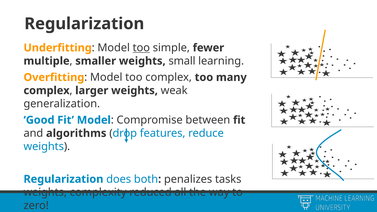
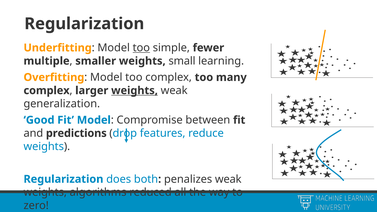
weights at (135, 91) underline: none -> present
algorithms: algorithms -> predictions
penalizes tasks: tasks -> weak
complexity: complexity -> algorithms
